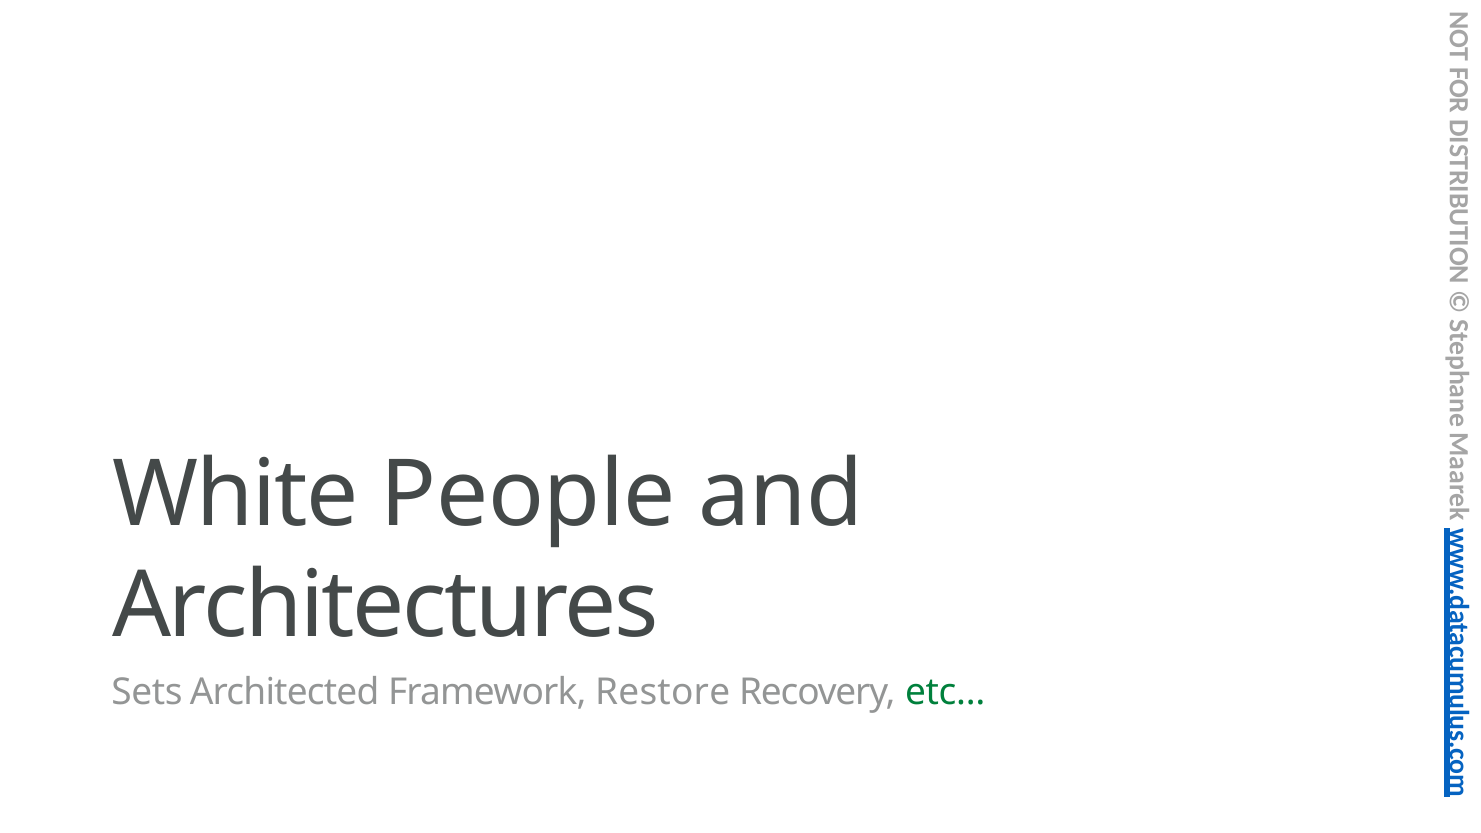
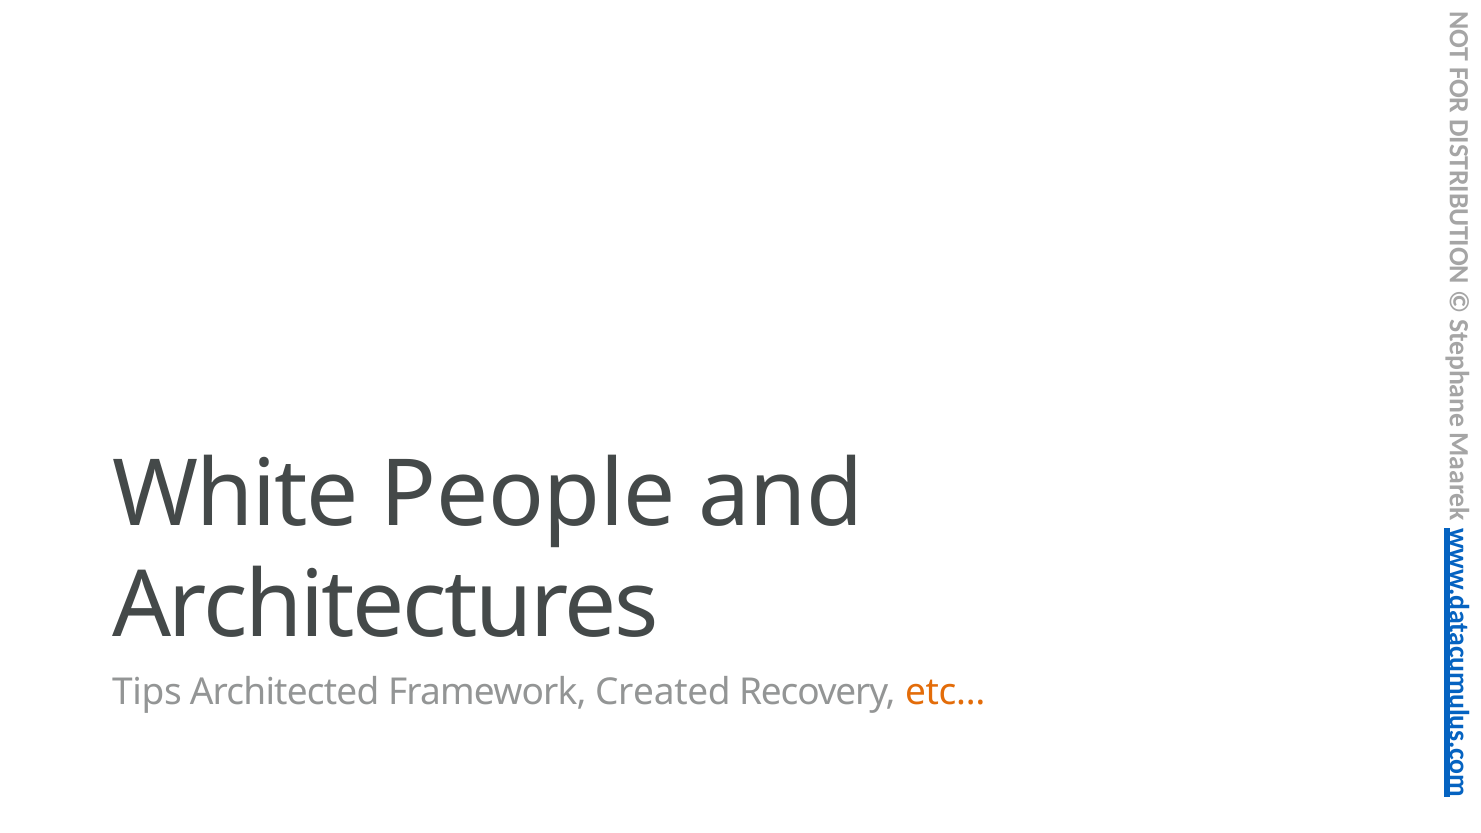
Sets: Sets -> Tips
Restore: Restore -> Created
etc… colour: green -> orange
